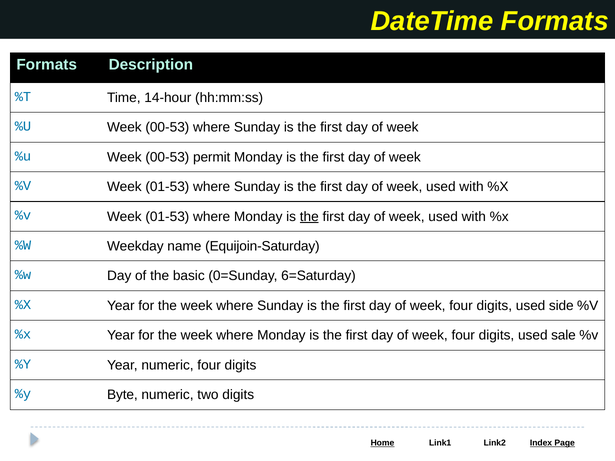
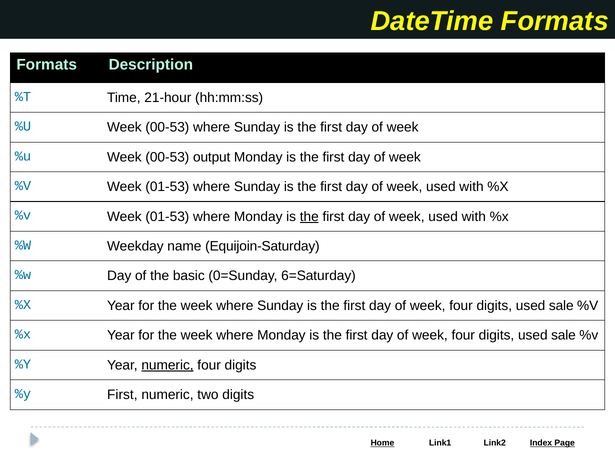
14-hour: 14-hour -> 21-hour
permit: permit -> output
side at (561, 306): side -> sale
numeric at (167, 365) underline: none -> present
%y Byte: Byte -> First
